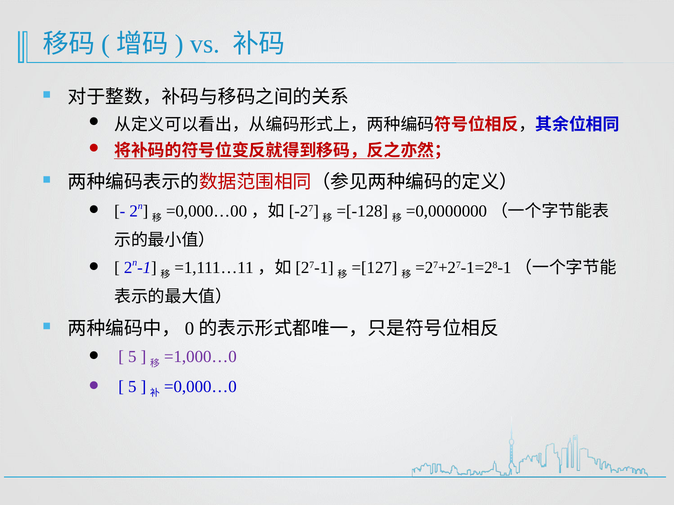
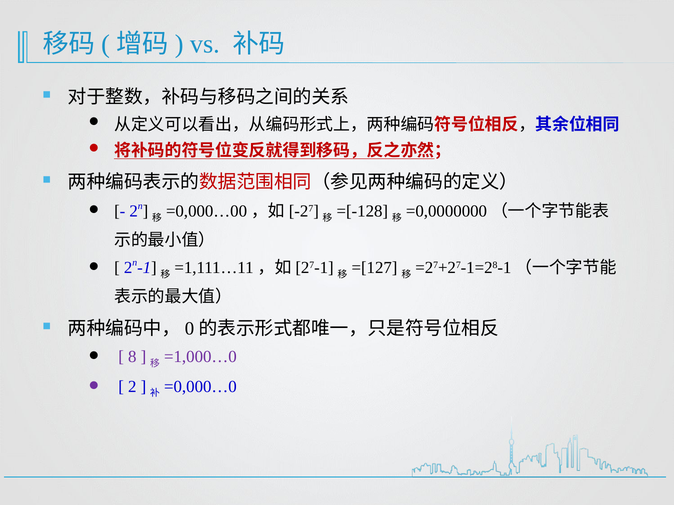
5 at (132, 357): 5 -> 8
5 at (132, 387): 5 -> 2
